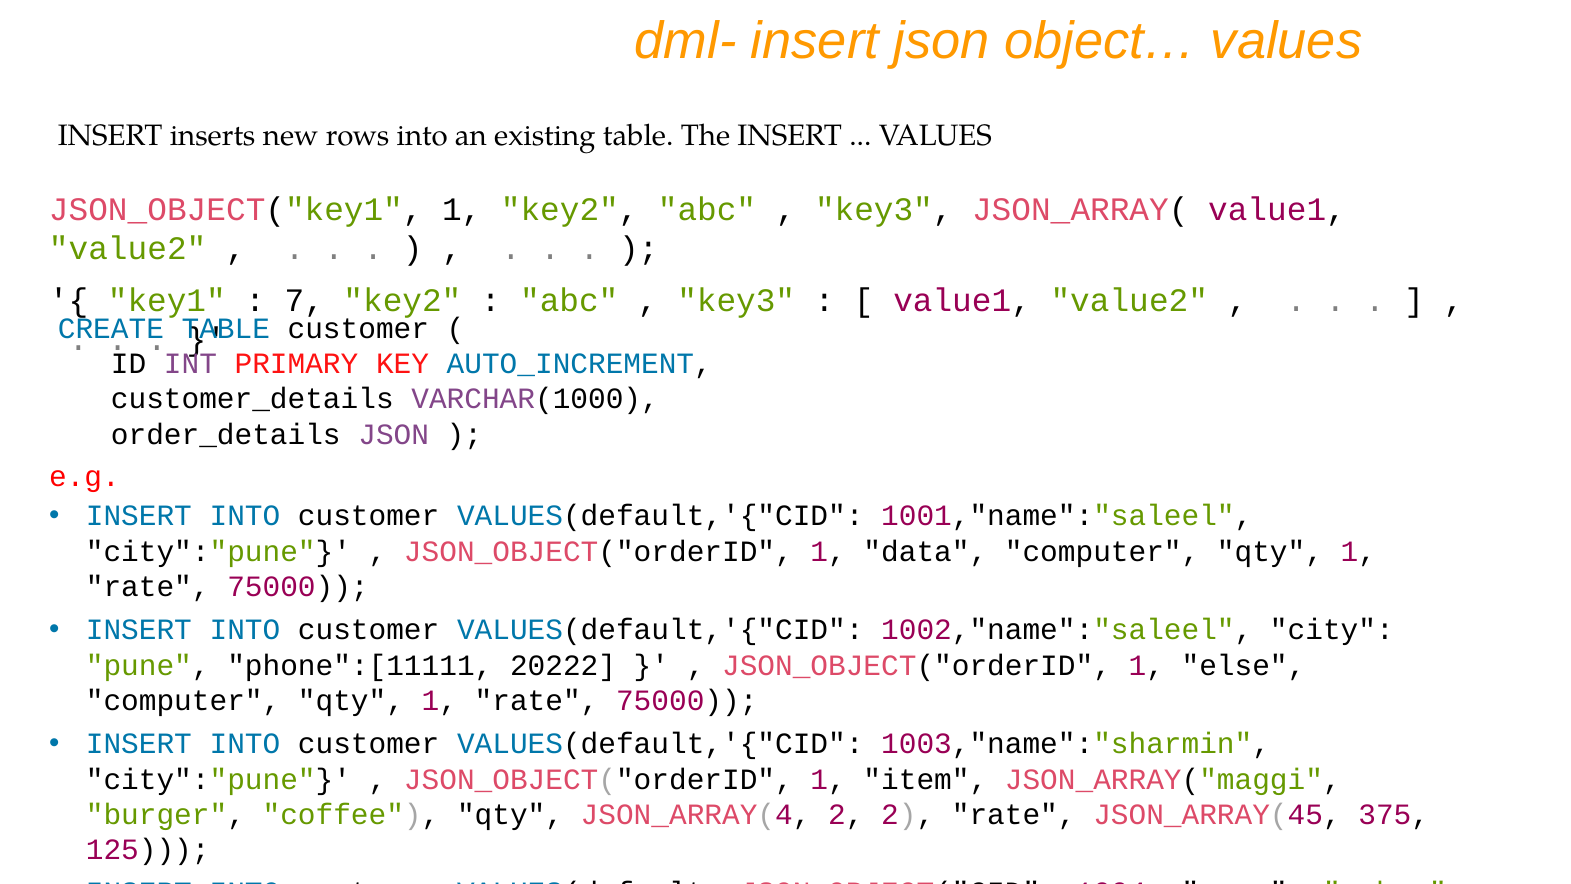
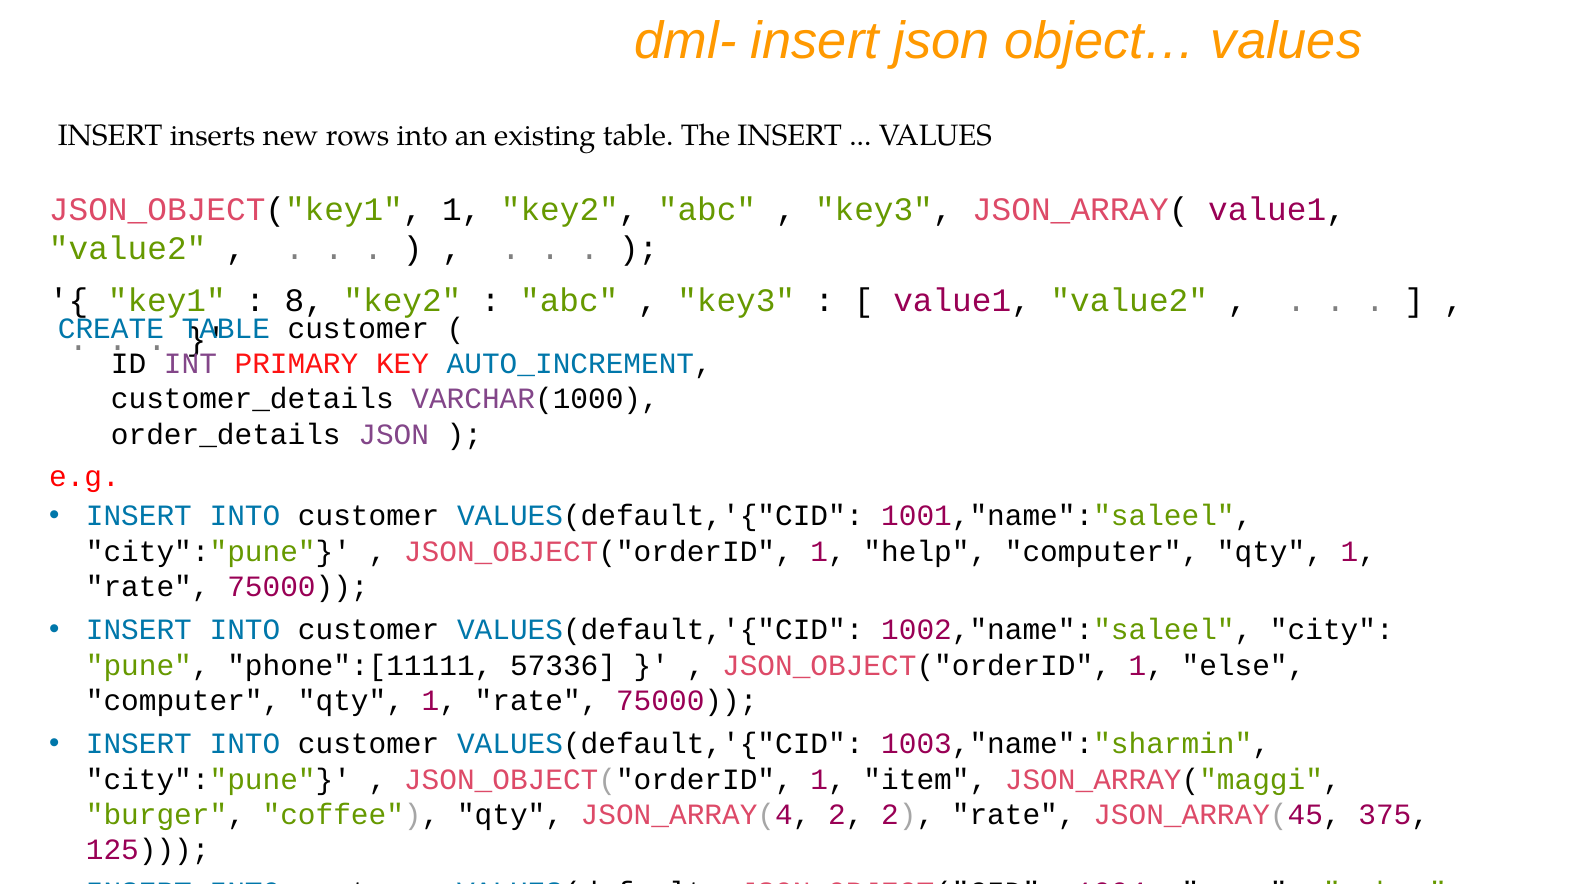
7: 7 -> 8
data: data -> help
20222: 20222 -> 57336
